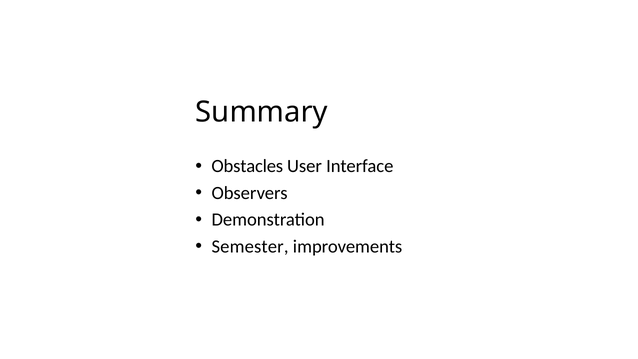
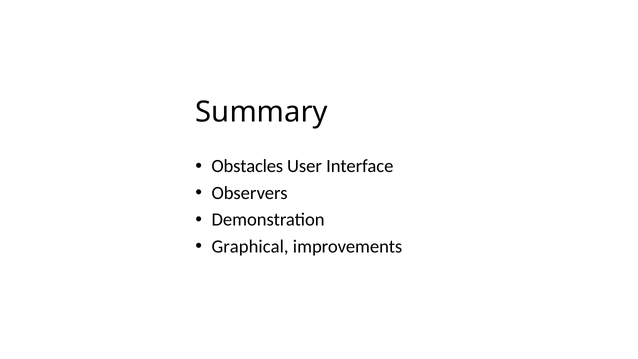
Semester: Semester -> Graphical
